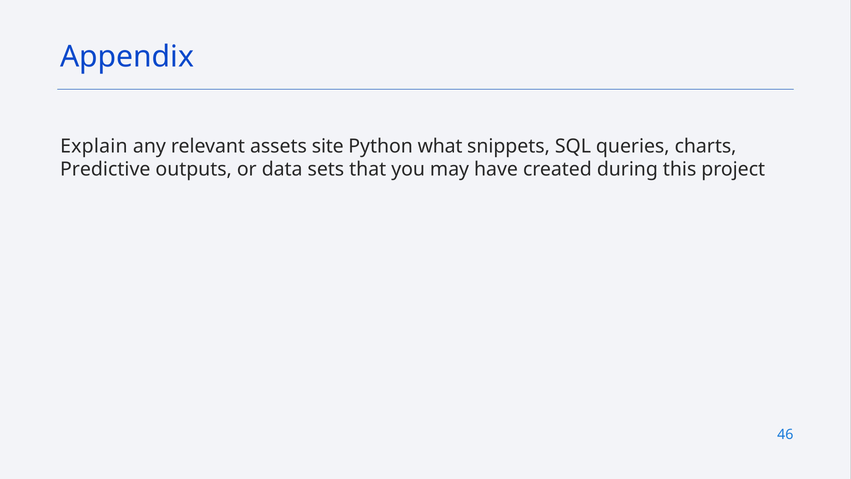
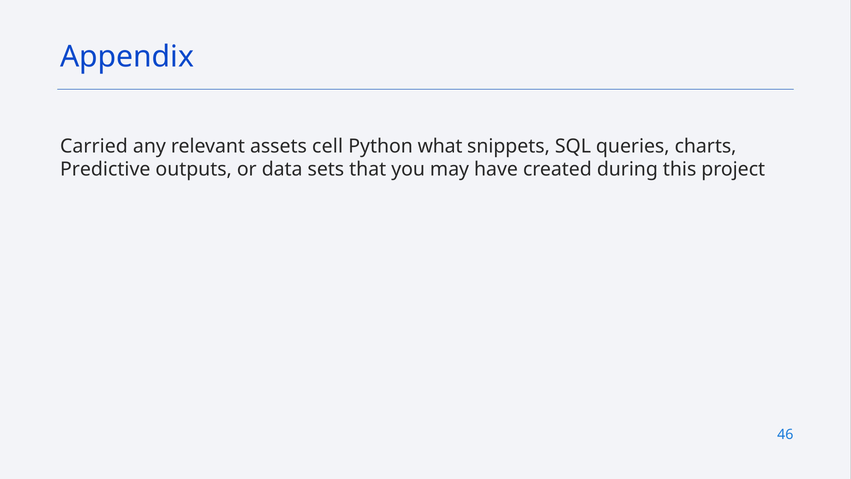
Explain: Explain -> Carried
site: site -> cell
